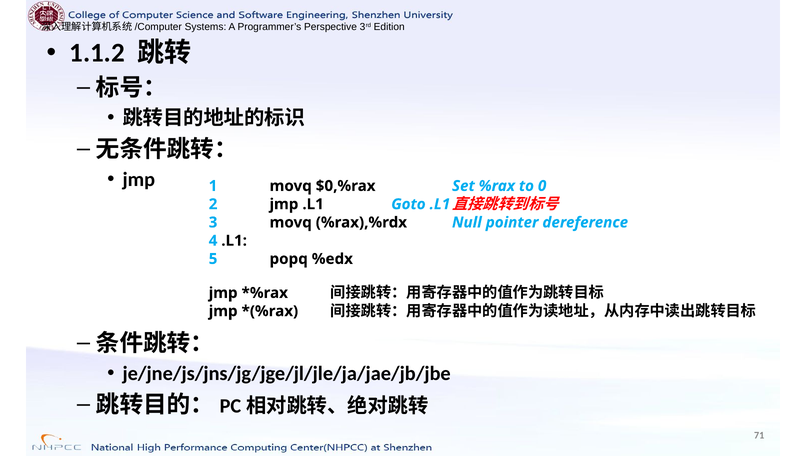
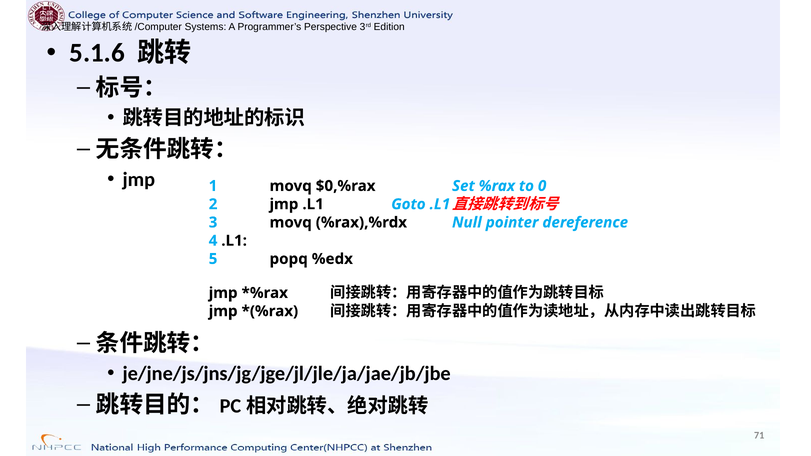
1.1.2: 1.1.2 -> 5.1.6
